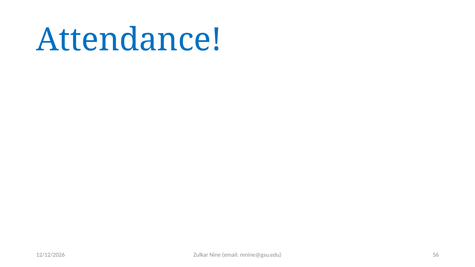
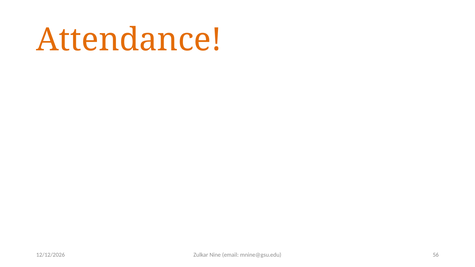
Attendance colour: blue -> orange
